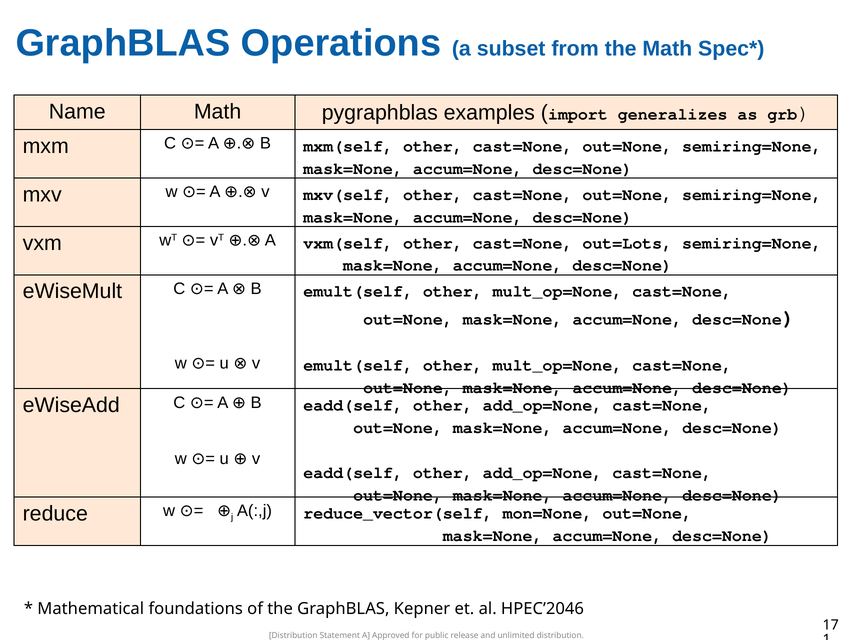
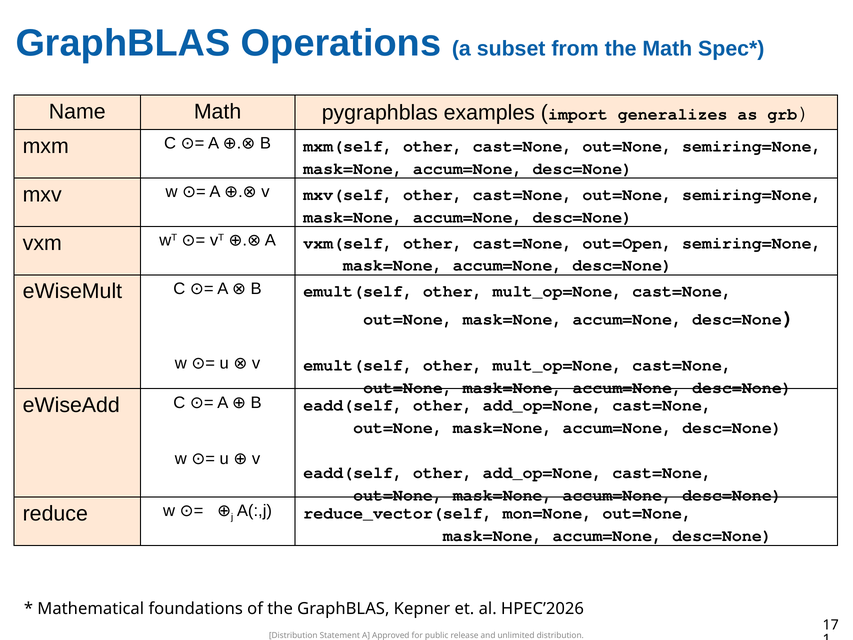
out=Lots: out=Lots -> out=Open
HPEC’2046: HPEC’2046 -> HPEC’2026
